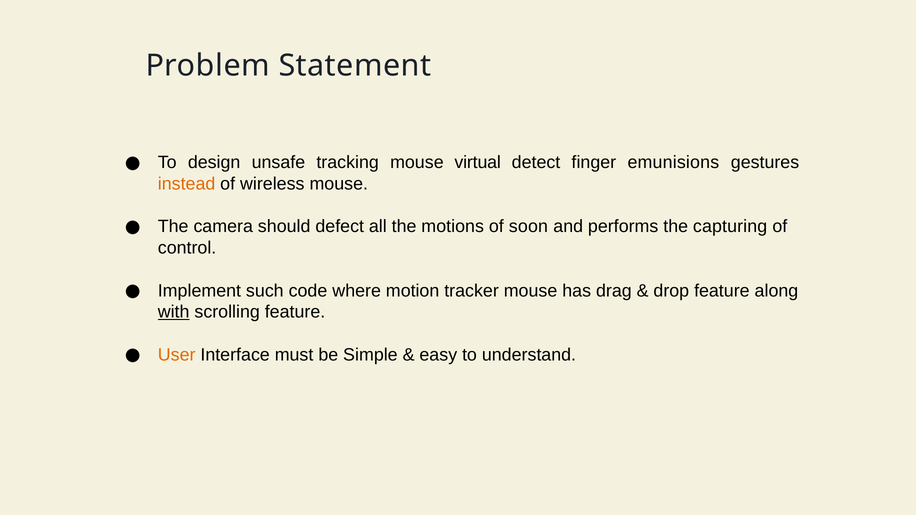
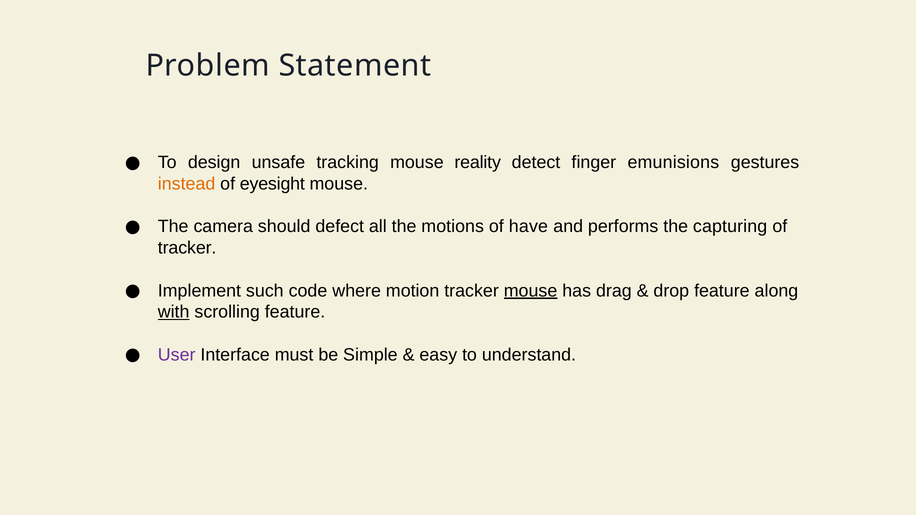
virtual: virtual -> reality
wireless: wireless -> eyesight
soon: soon -> have
control at (187, 248): control -> tracker
mouse at (531, 291) underline: none -> present
User colour: orange -> purple
